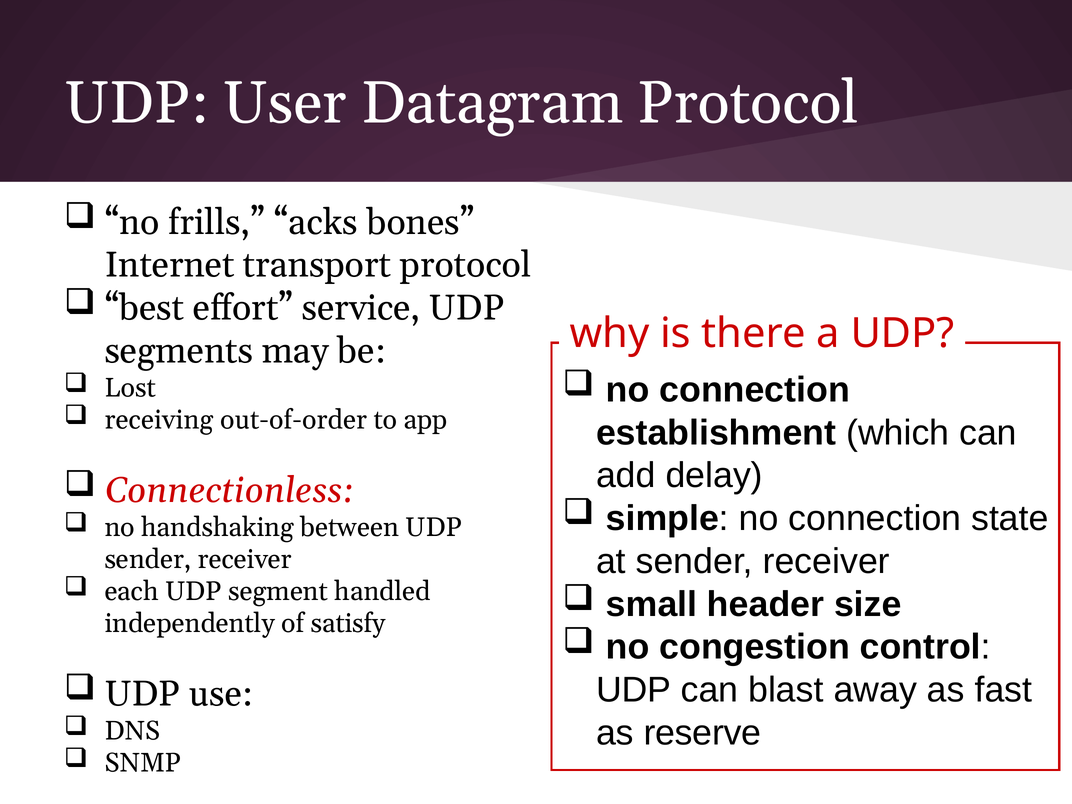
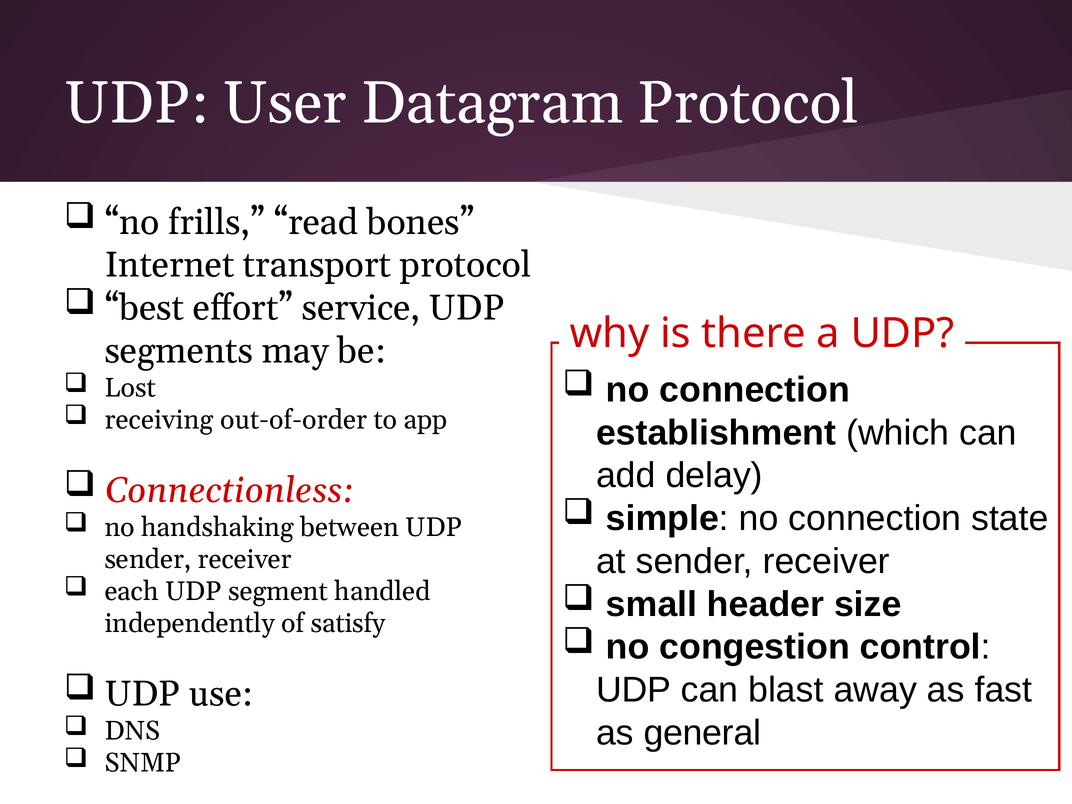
acks: acks -> read
reserve: reserve -> general
